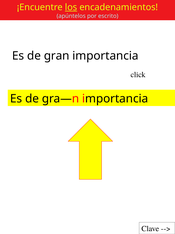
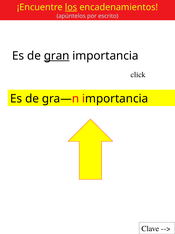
gran underline: none -> present
